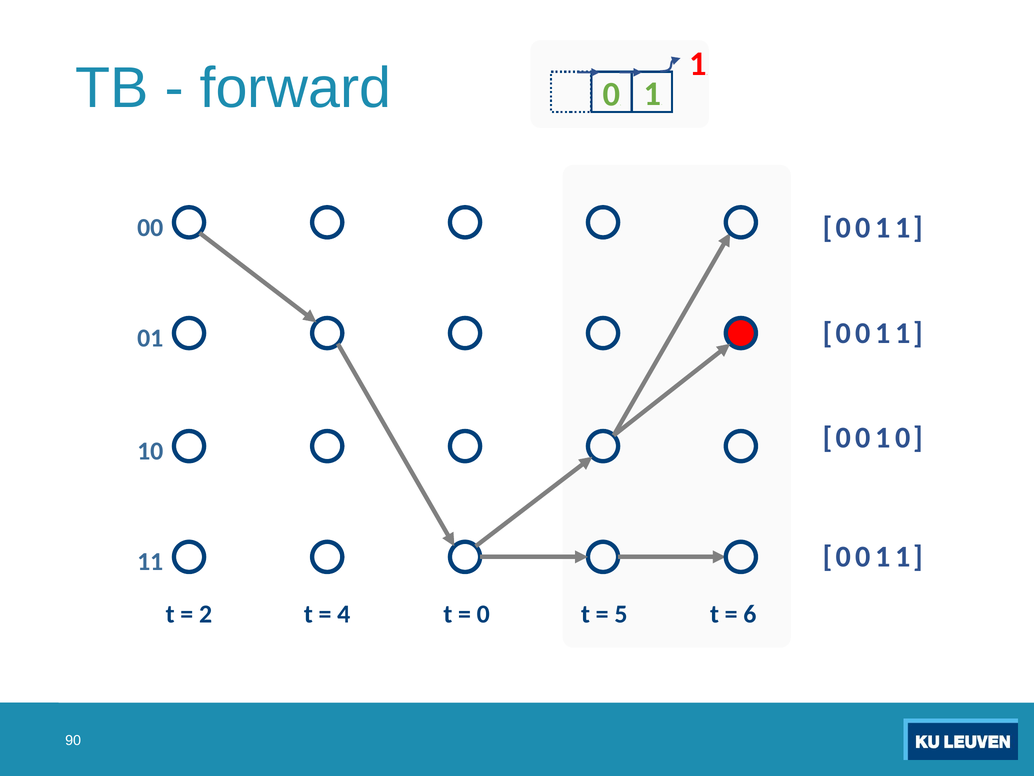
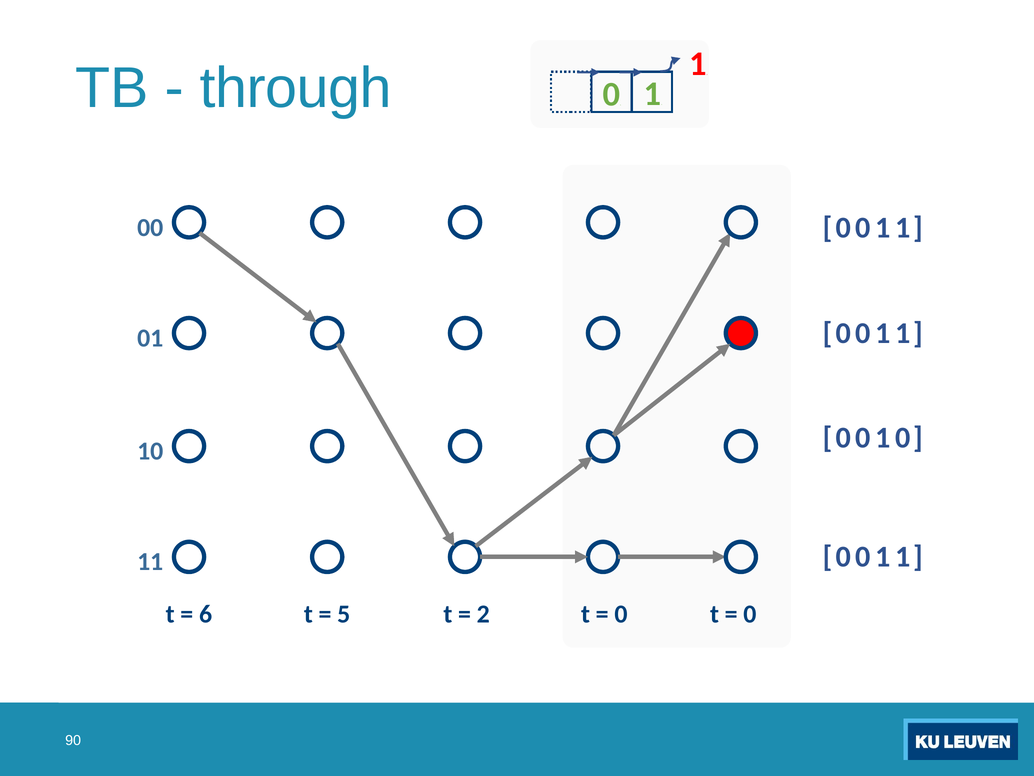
forward: forward -> through
2 at (206, 614): 2 -> 6
4 at (344, 614): 4 -> 5
0 at (483, 614): 0 -> 2
5 at (621, 614): 5 -> 0
6 at (750, 614): 6 -> 0
